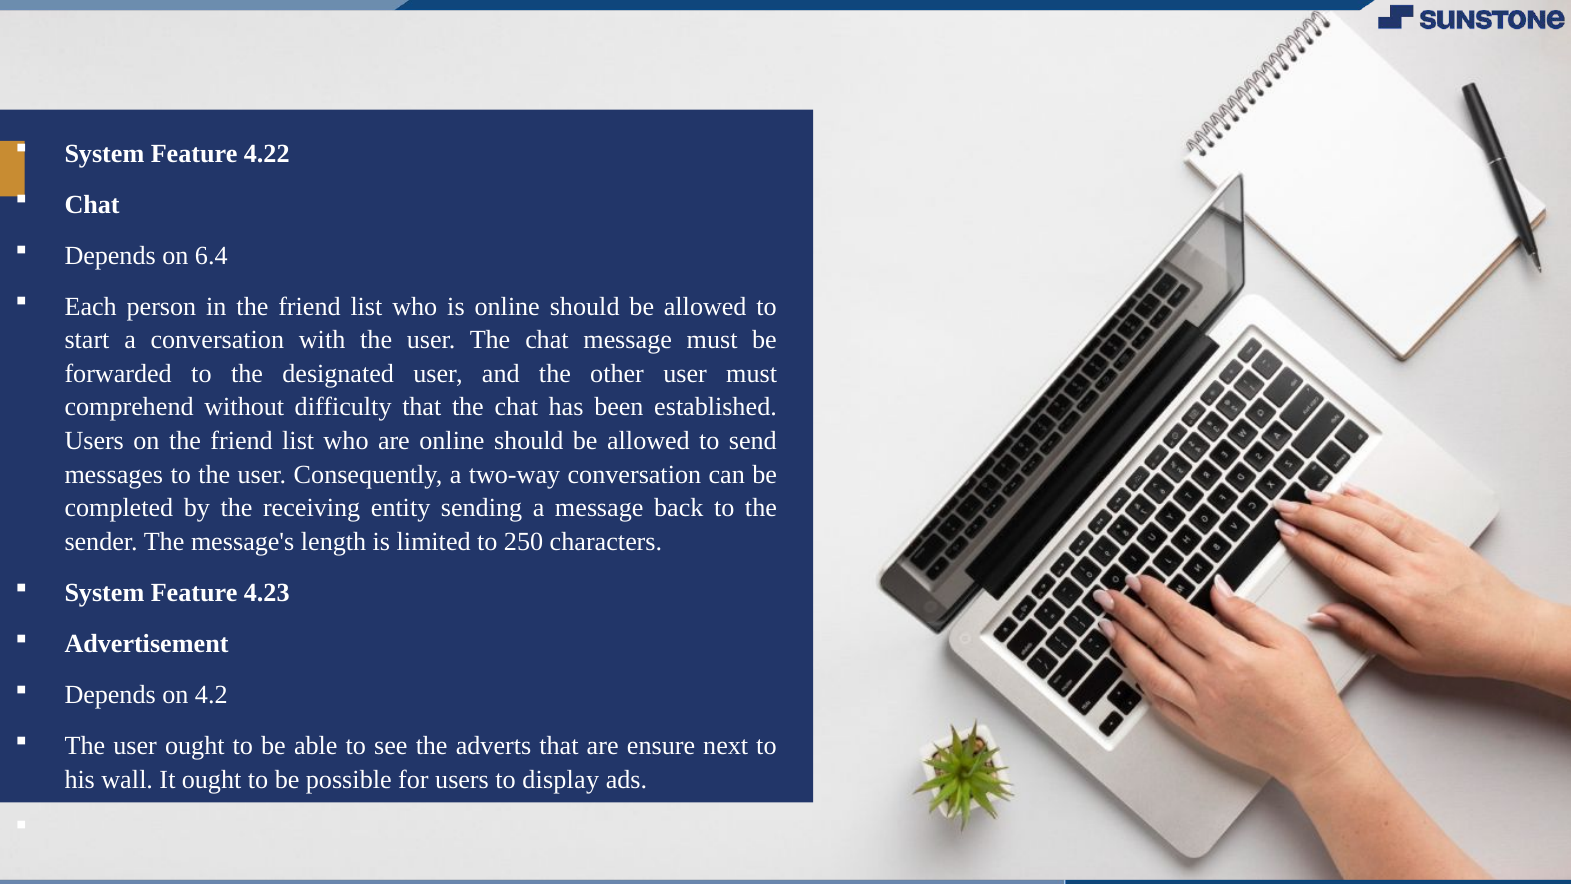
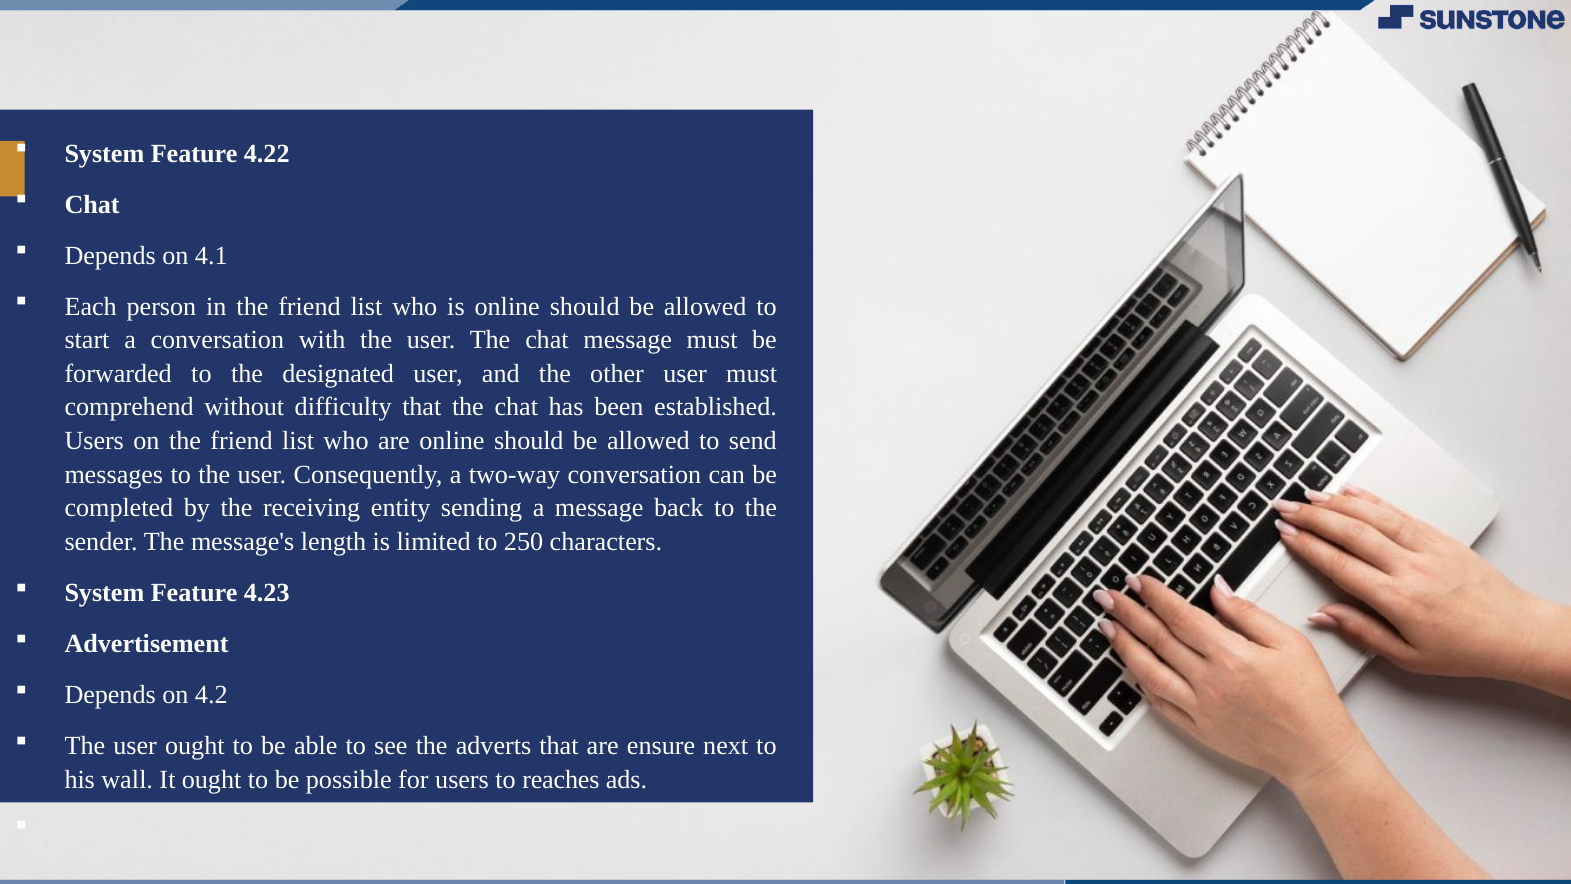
6.4: 6.4 -> 4.1
display: display -> reaches
